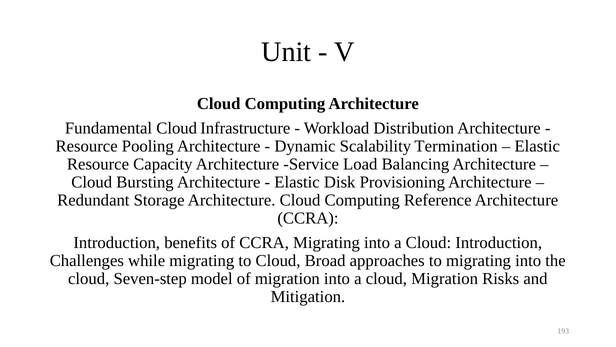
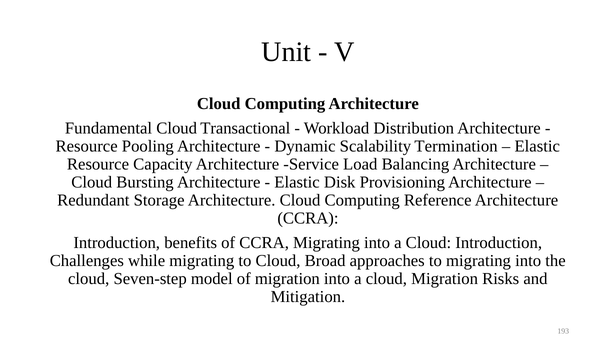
Infrastructure: Infrastructure -> Transactional
